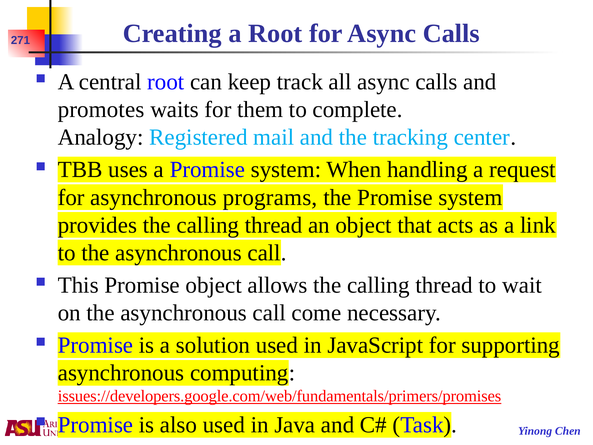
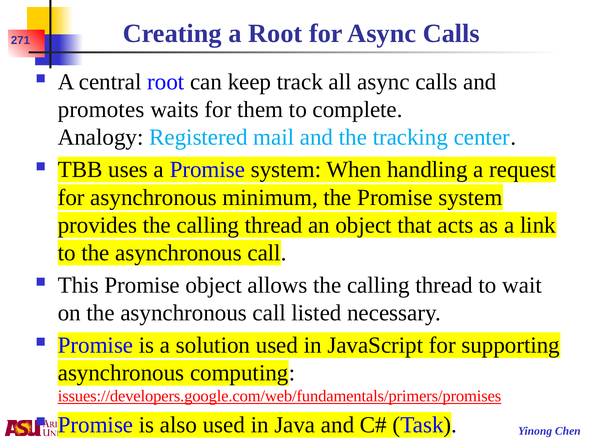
programs: programs -> minimum
come: come -> listed
